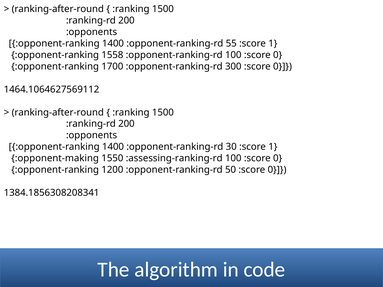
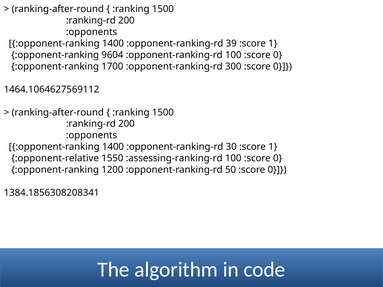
55: 55 -> 39
1558: 1558 -> 9604
:opponent-making: :opponent-making -> :opponent-relative
